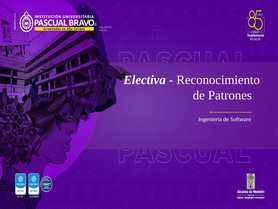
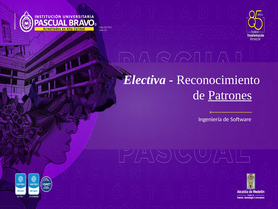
Patrones underline: none -> present
